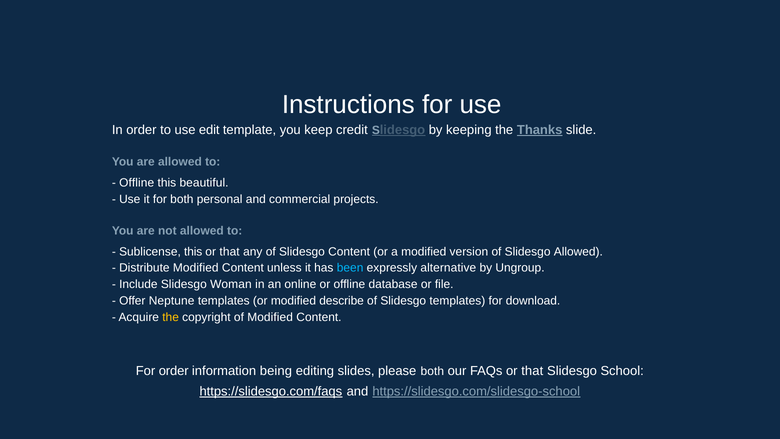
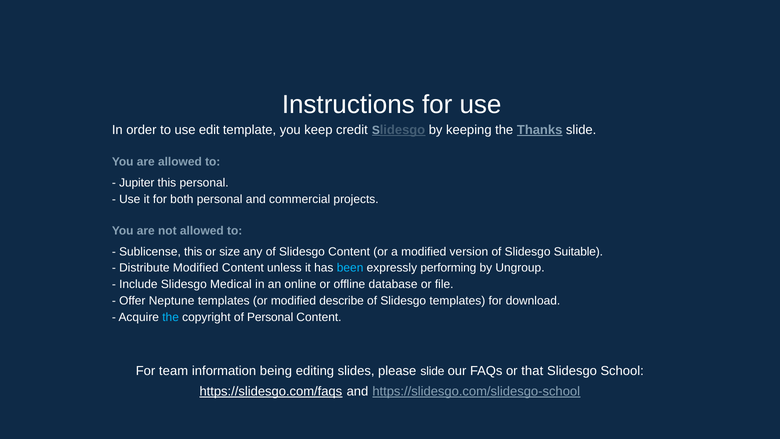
Offline at (137, 183): Offline -> Jupiter
this beautiful: beautiful -> personal
that at (230, 251): that -> size
Slidesgo Allowed: Allowed -> Suitable
alternative: alternative -> performing
Woman: Woman -> Medical
the at (171, 317) colour: yellow -> light blue
of Modified: Modified -> Personal
For order: order -> team
please both: both -> slide
